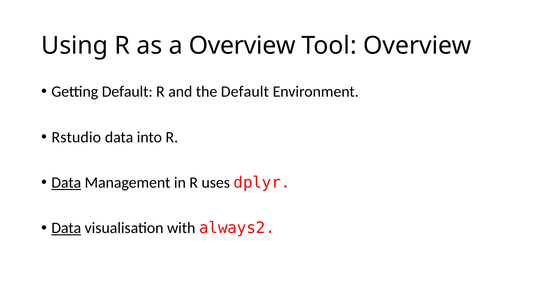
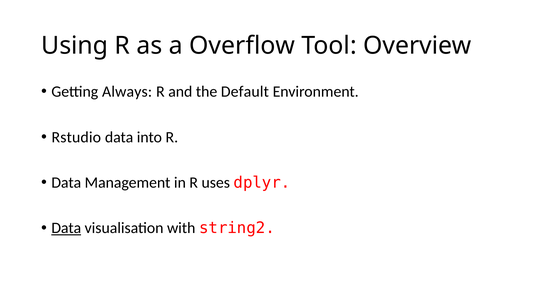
a Overview: Overview -> Overflow
Getting Default: Default -> Always
Data at (66, 182) underline: present -> none
always2: always2 -> string2
